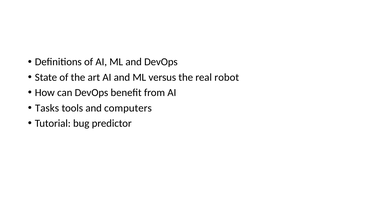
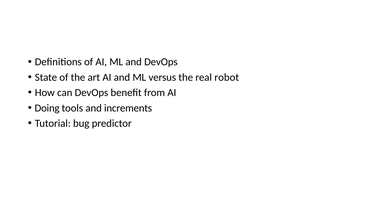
Tasks: Tasks -> Doing
computers: computers -> increments
